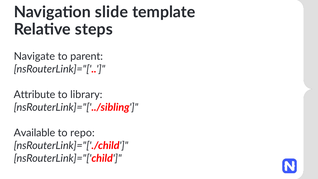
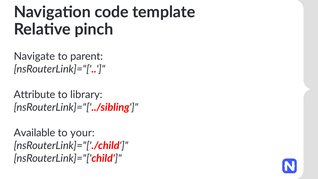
slide: slide -> code
steps: steps -> pinch
repo: repo -> your
